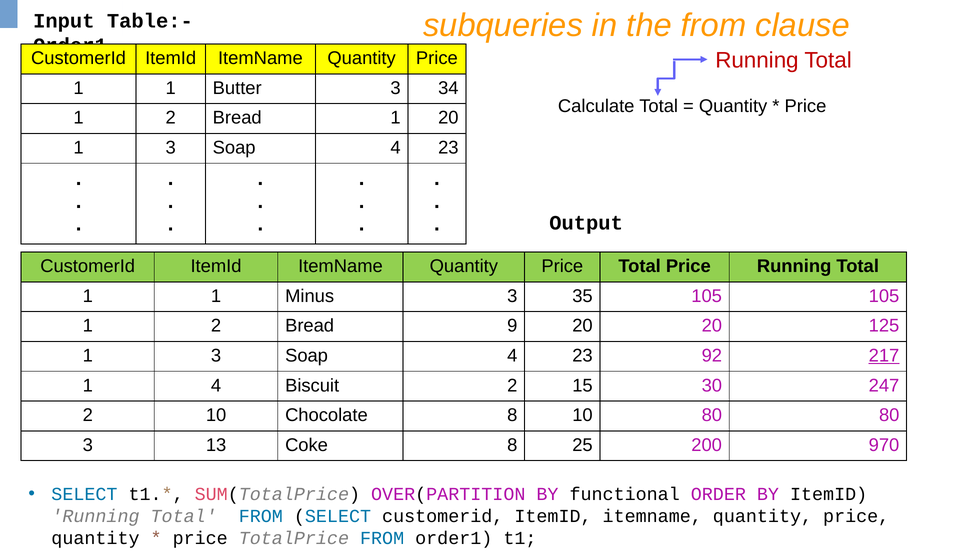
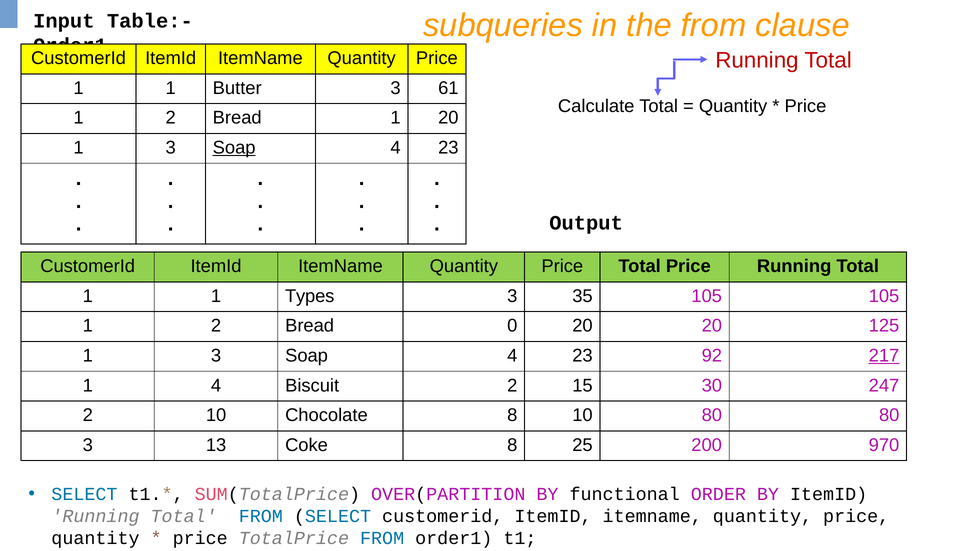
34: 34 -> 61
Soap at (234, 148) underline: none -> present
Minus: Minus -> Types
9: 9 -> 0
